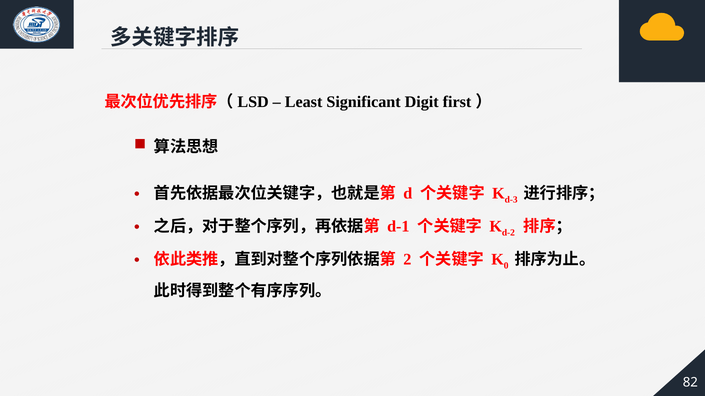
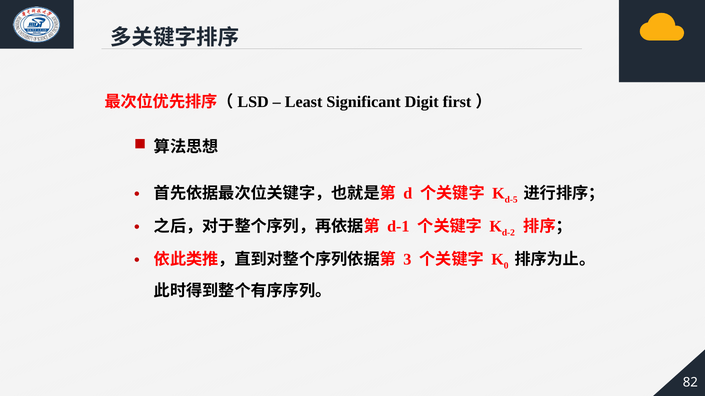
d-3: d-3 -> d-5
2: 2 -> 3
